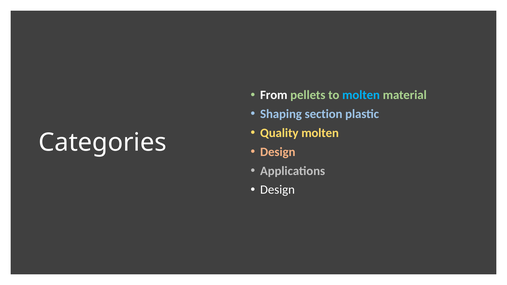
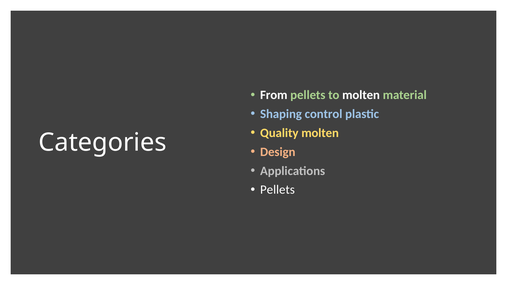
molten at (361, 95) colour: light blue -> white
section: section -> control
Design at (278, 190): Design -> Pellets
